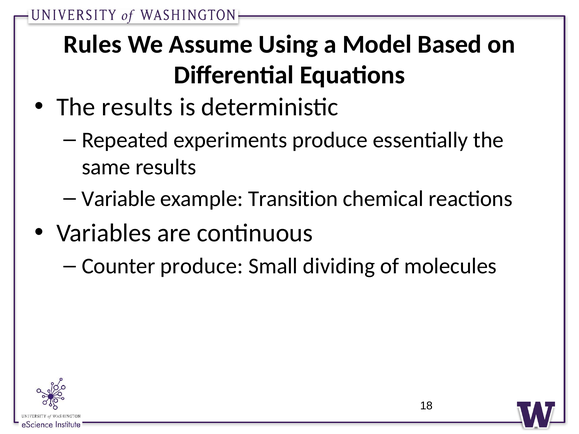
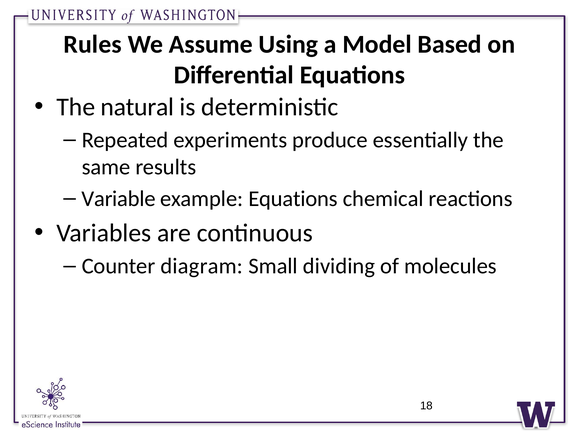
The results: results -> natural
example Transition: Transition -> Equations
Counter produce: produce -> diagram
